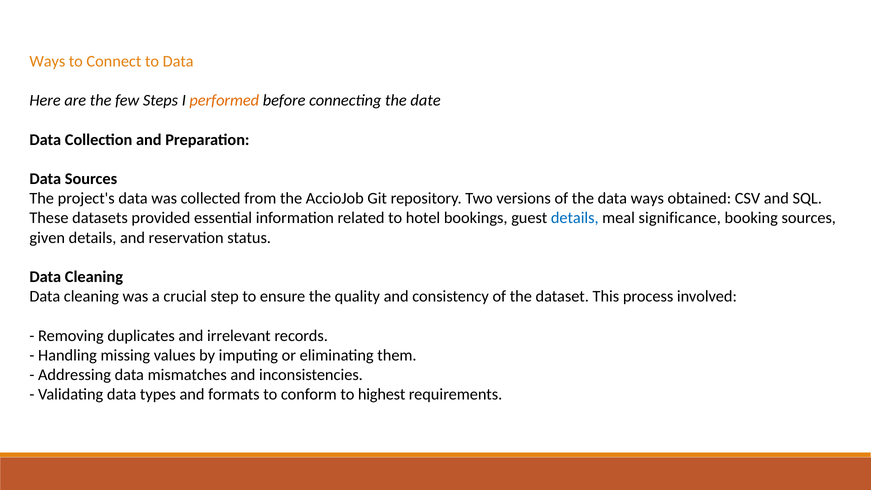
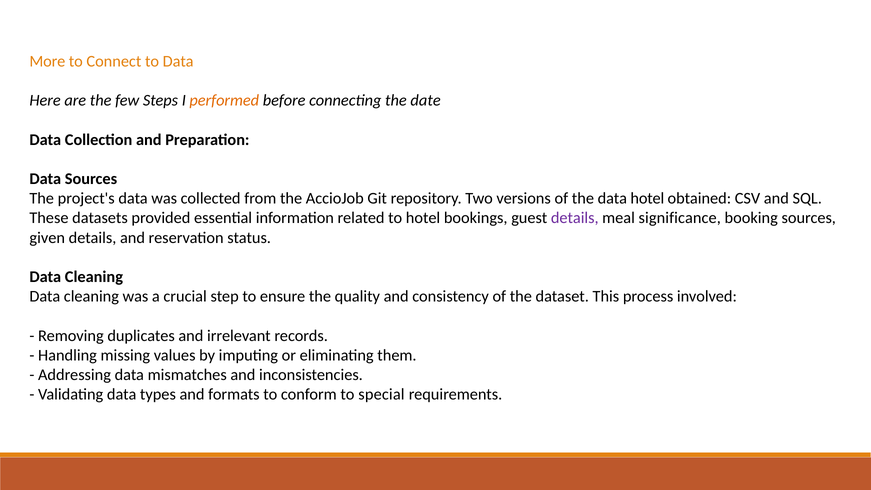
Ways at (47, 61): Ways -> More
data ways: ways -> hotel
details at (575, 218) colour: blue -> purple
highest: highest -> special
